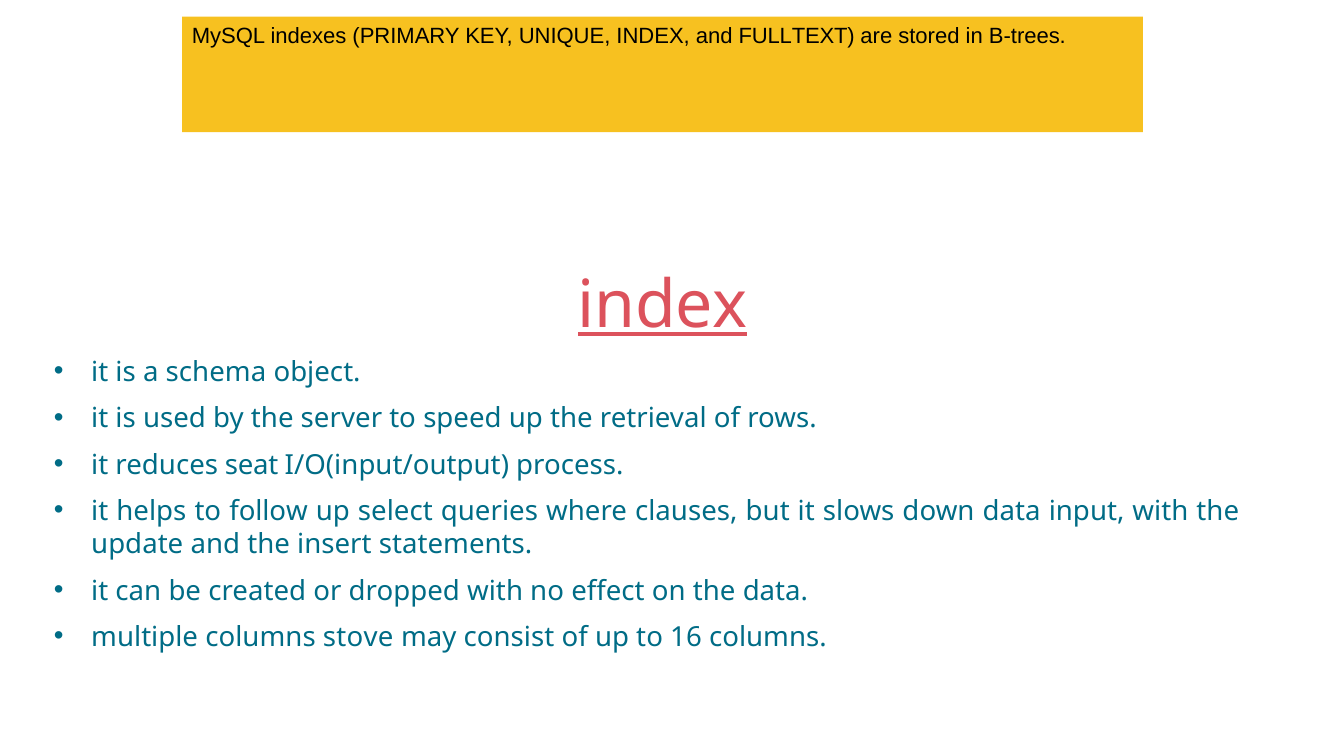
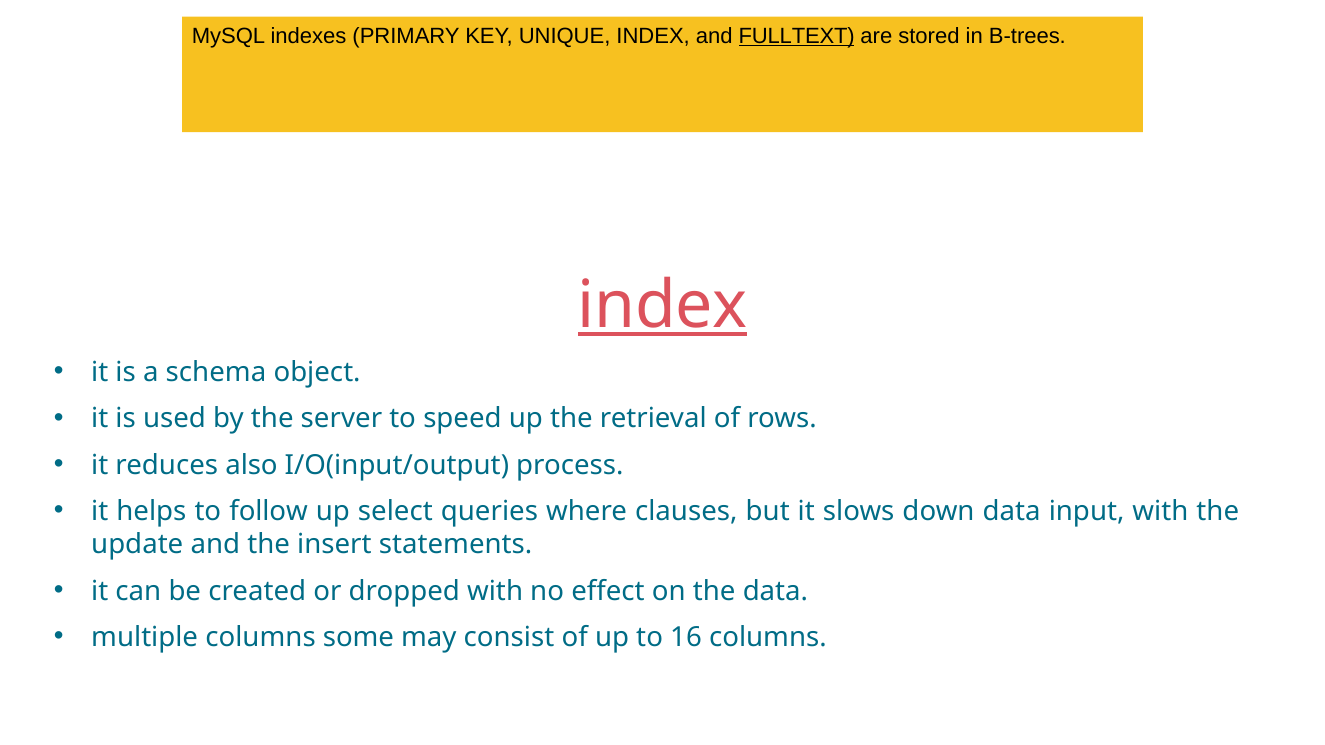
FULLTEXT at (797, 36) underline: none -> present
seat: seat -> also
stove: stove -> some
